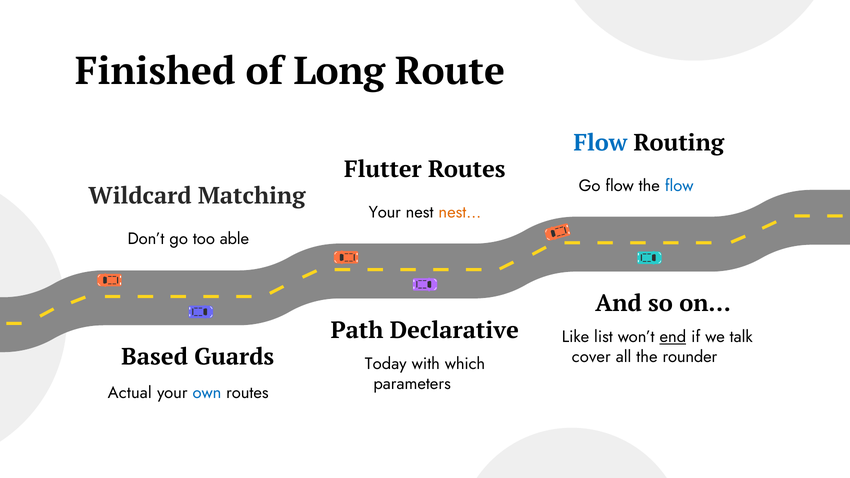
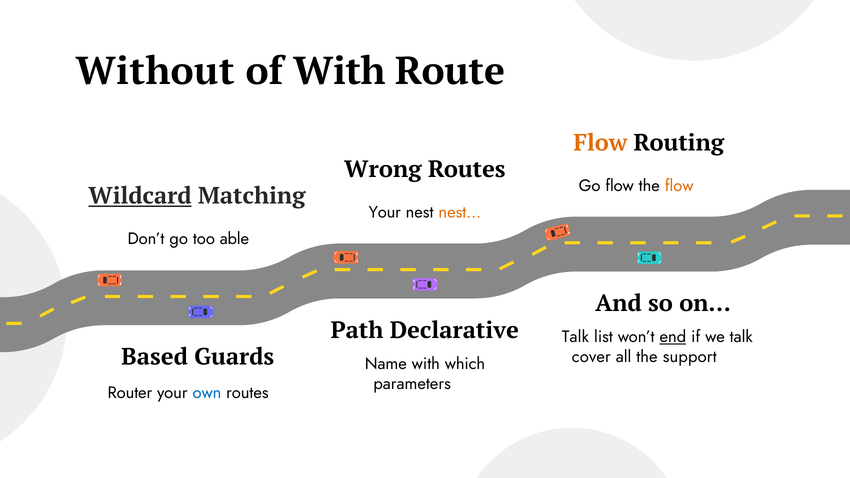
Finished: Finished -> Without
of Long: Long -> With
Flow at (600, 143) colour: blue -> orange
Flutter: Flutter -> Wrong
flow at (679, 186) colour: blue -> orange
Wildcard underline: none -> present
Like at (575, 337): Like -> Talk
rounder: rounder -> support
Today: Today -> Name
Actual: Actual -> Router
